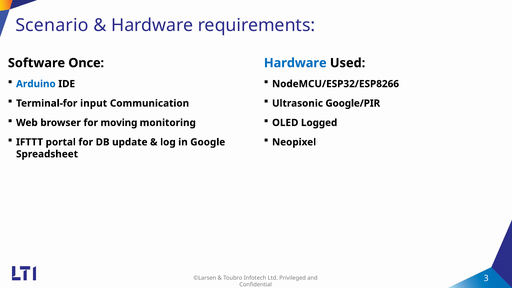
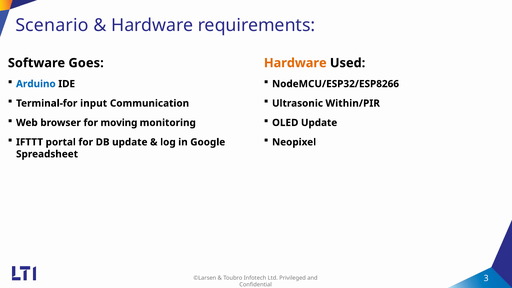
Once: Once -> Goes
Hardware at (295, 63) colour: blue -> orange
Google/PIR: Google/PIR -> Within/PIR
OLED Logged: Logged -> Update
